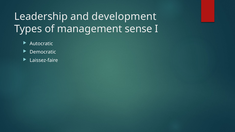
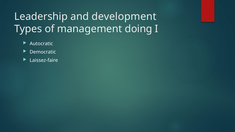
sense: sense -> doing
